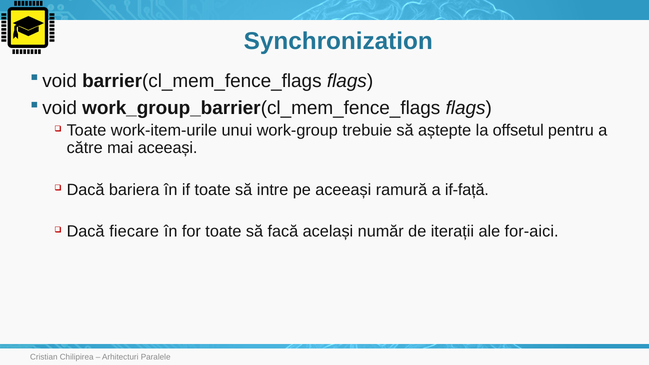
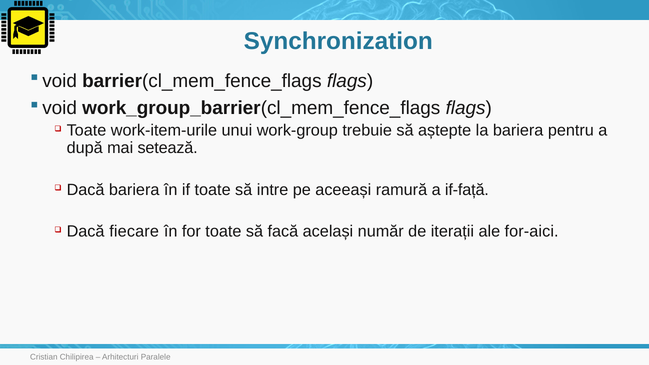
la offsetul: offsetul -> bariera
către: către -> după
mai aceeași: aceeași -> setează
